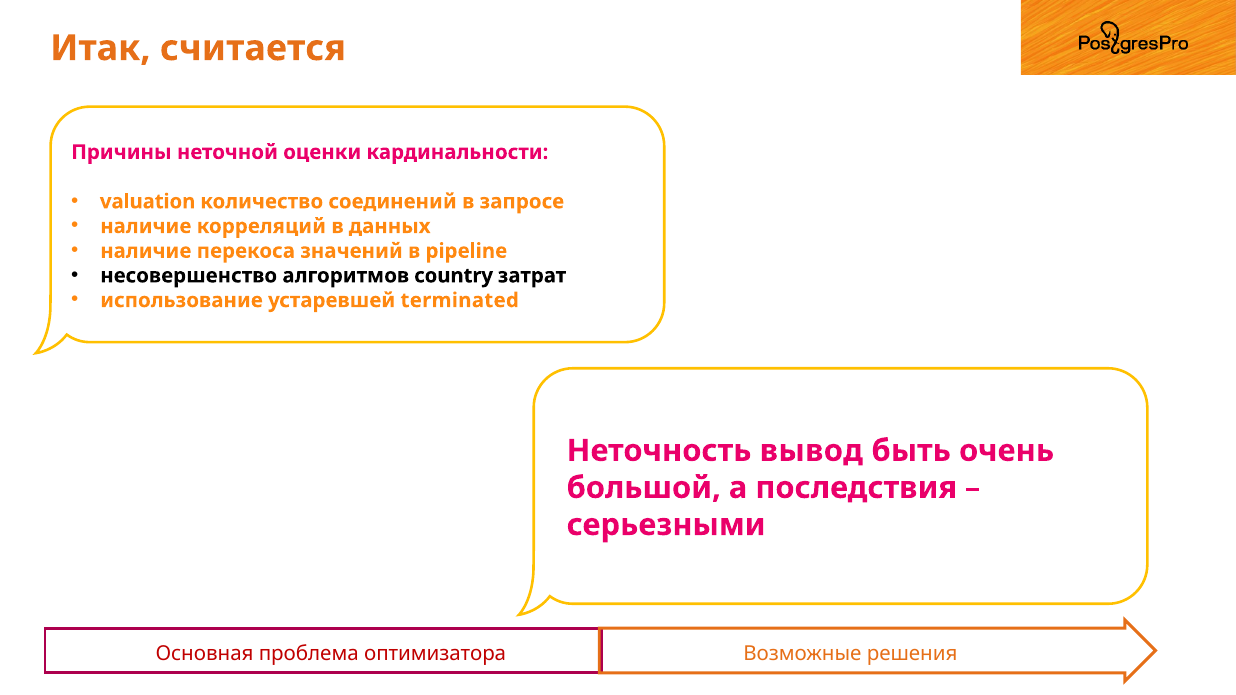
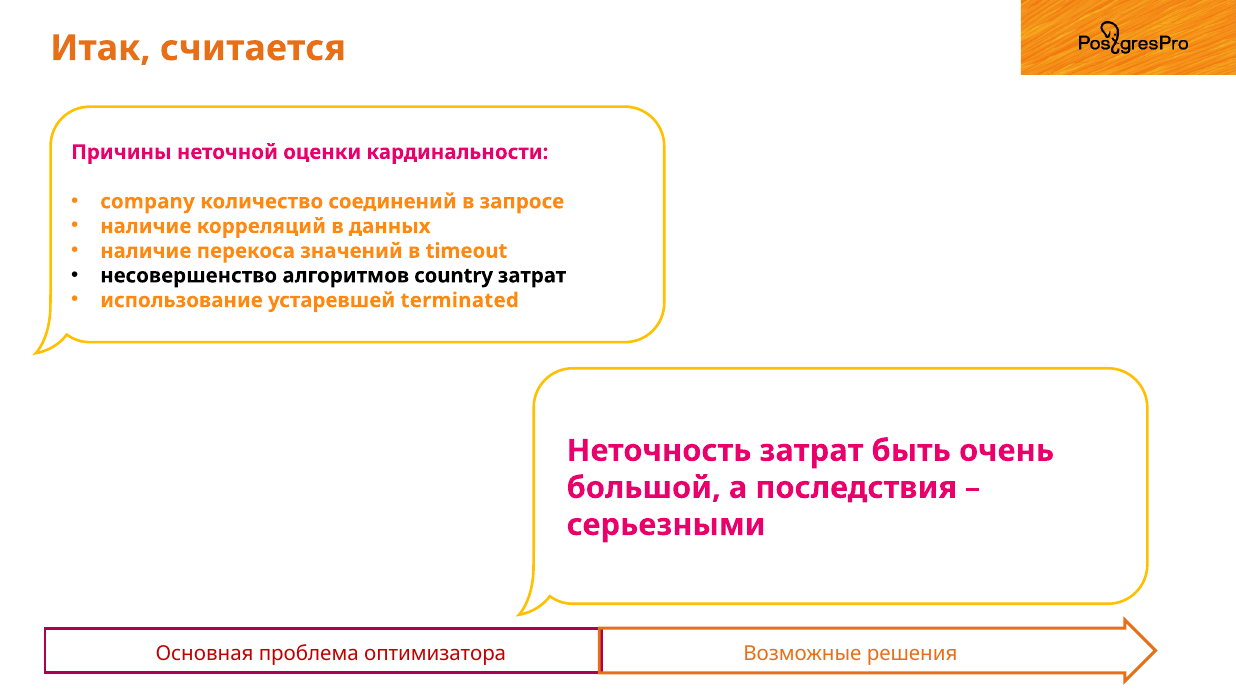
valuation: valuation -> company
pipeline: pipeline -> timeout
Неточность вывод: вывод -> затрат
